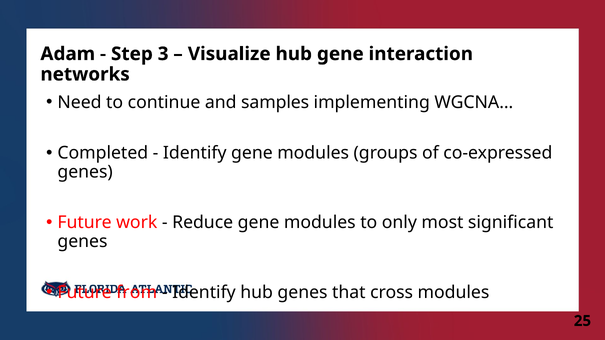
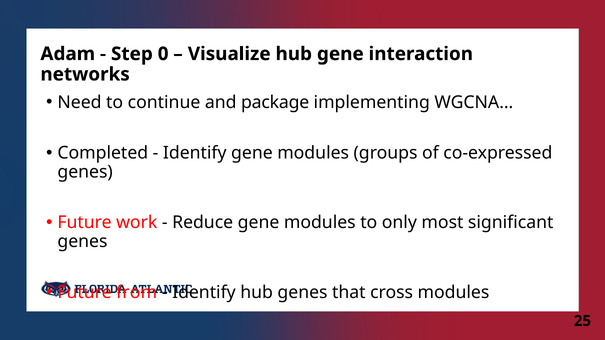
3: 3 -> 0
samples: samples -> package
